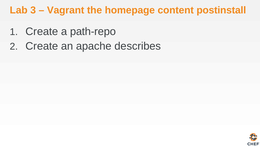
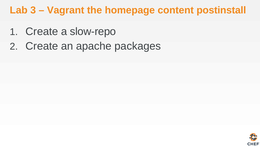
path-repo: path-repo -> slow-repo
describes: describes -> packages
